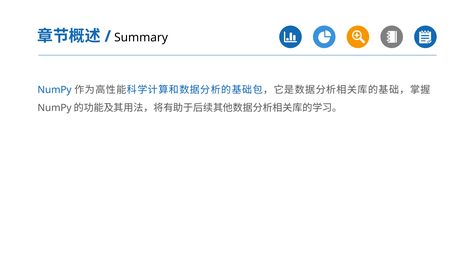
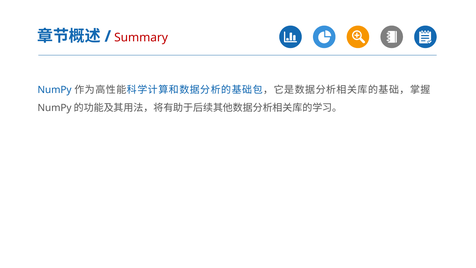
Summary colour: black -> red
